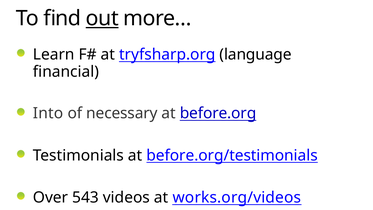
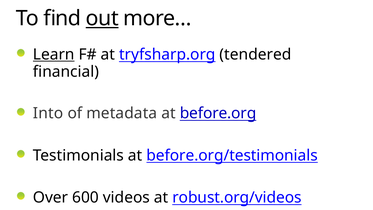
Learn underline: none -> present
language: language -> tendered
necessary: necessary -> metadata
543: 543 -> 600
works.org/videos: works.org/videos -> robust.org/videos
